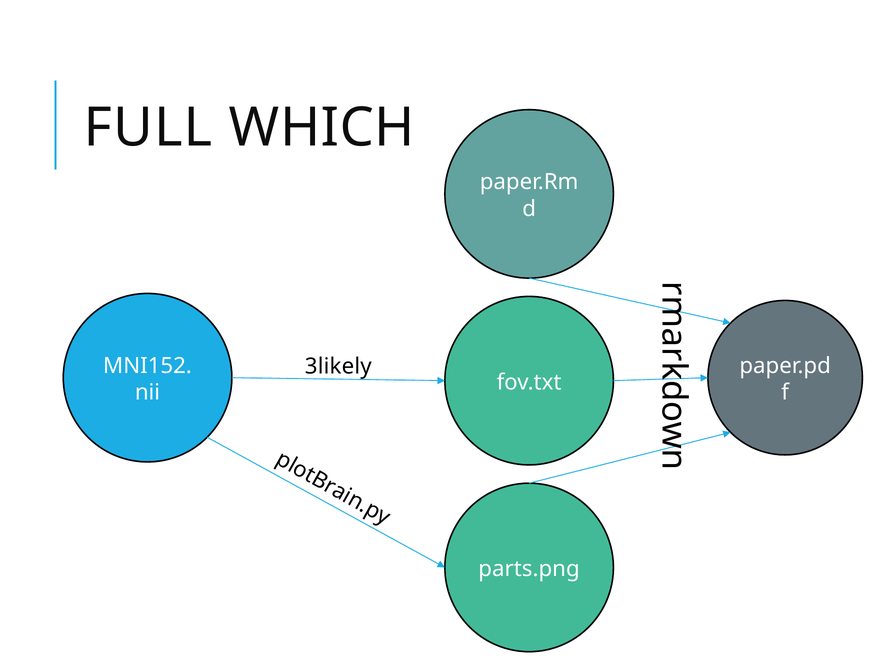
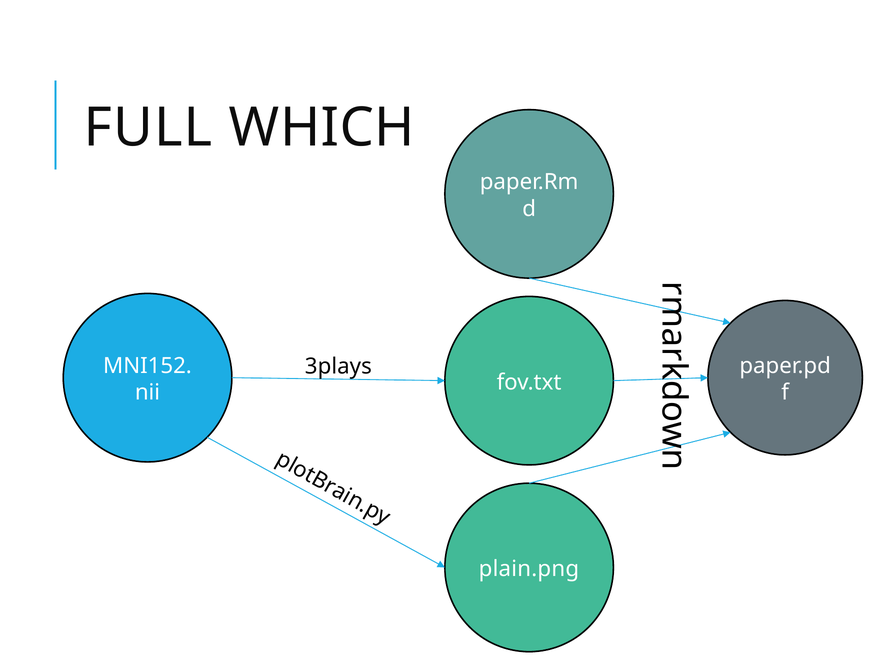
3likely: 3likely -> 3plays
parts.png: parts.png -> plain.png
